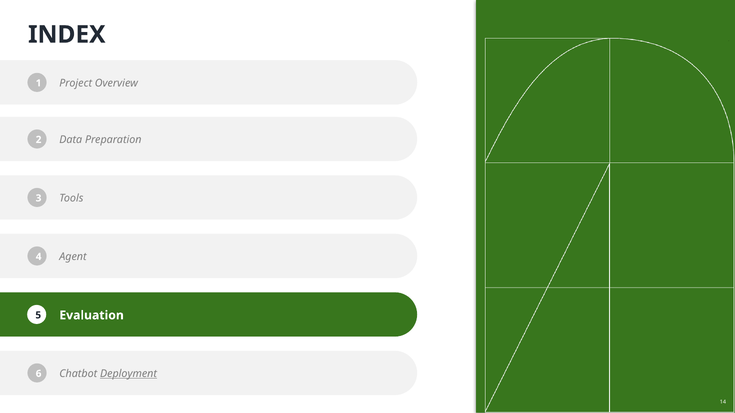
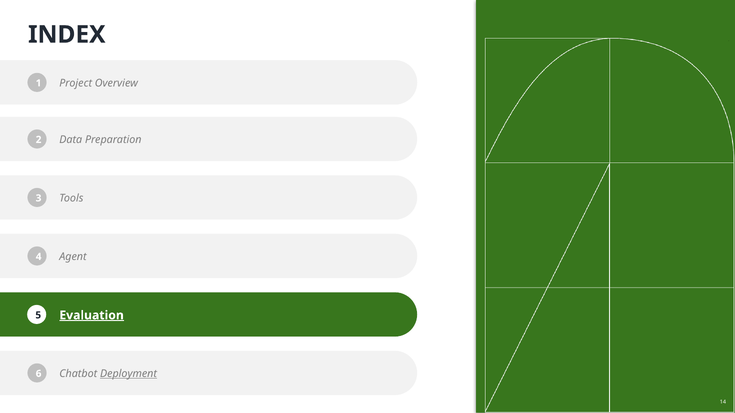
Evaluation underline: none -> present
